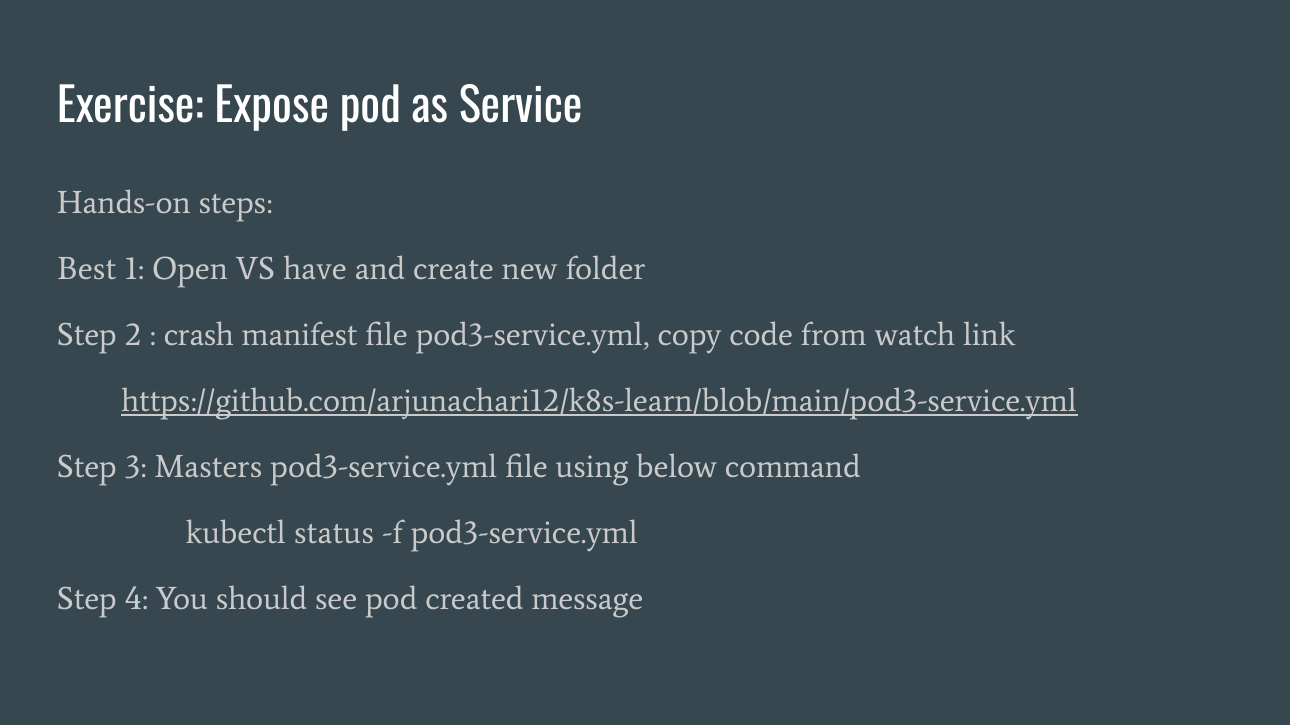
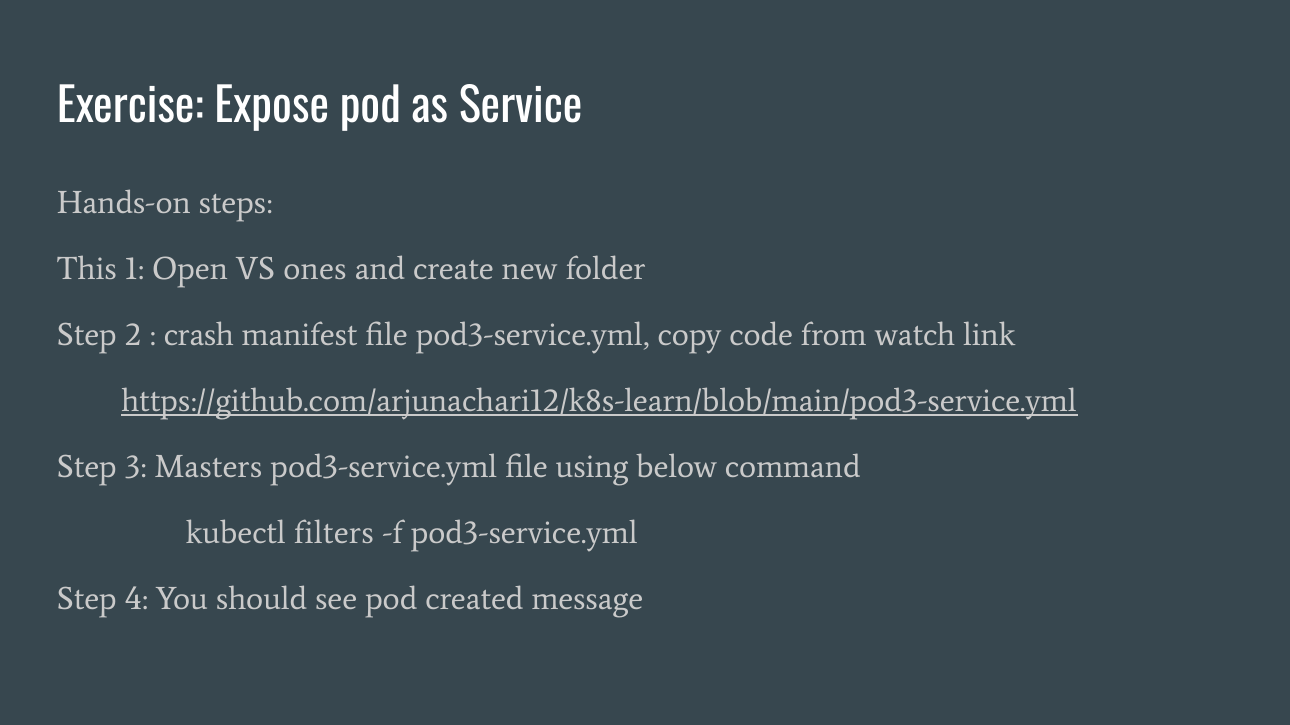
Best: Best -> This
have: have -> ones
status: status -> filters
